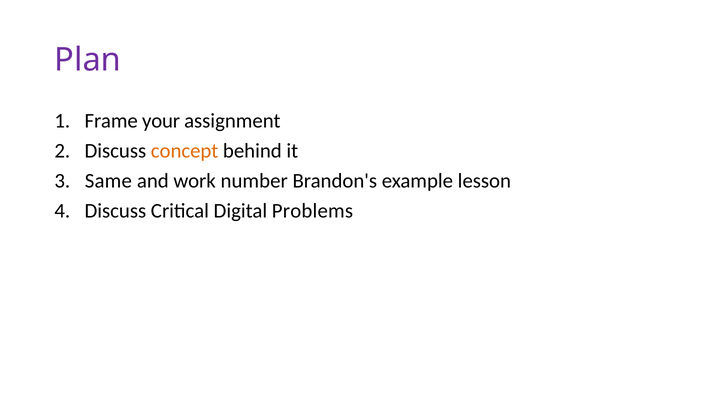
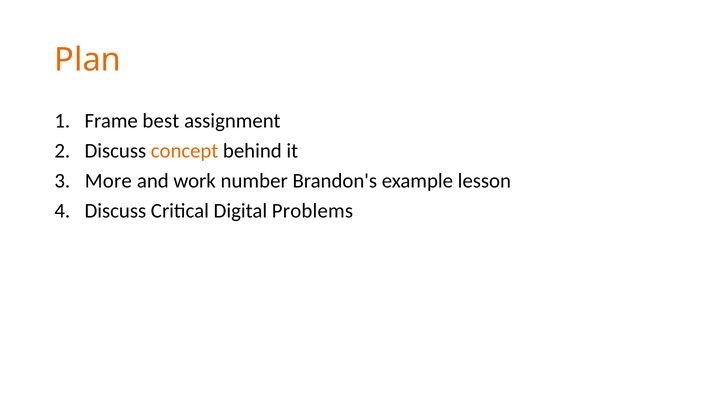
Plan colour: purple -> orange
your: your -> best
Same: Same -> More
